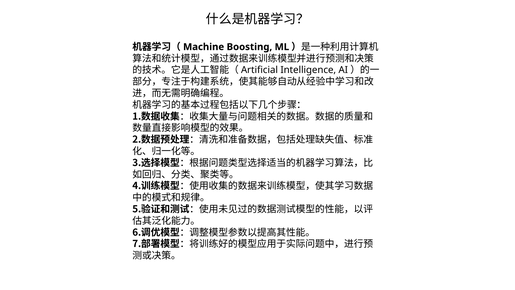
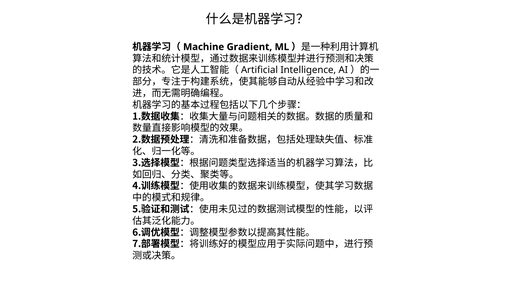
Boosting: Boosting -> Gradient
